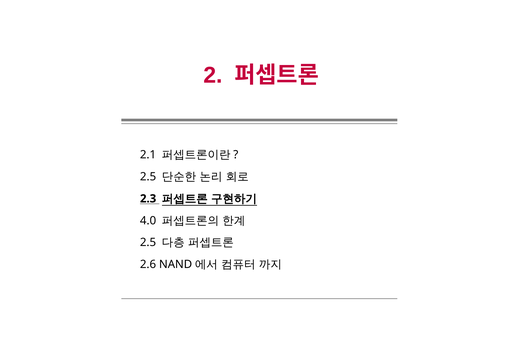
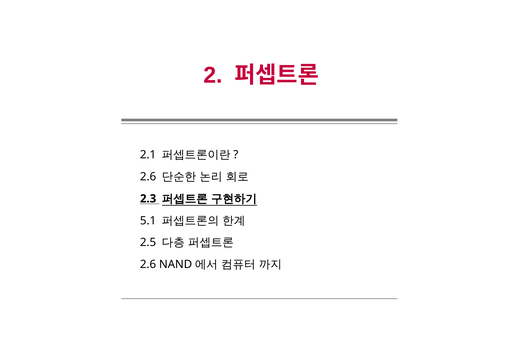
2.5 at (148, 176): 2.5 -> 2.6
4.0: 4.0 -> 5.1
